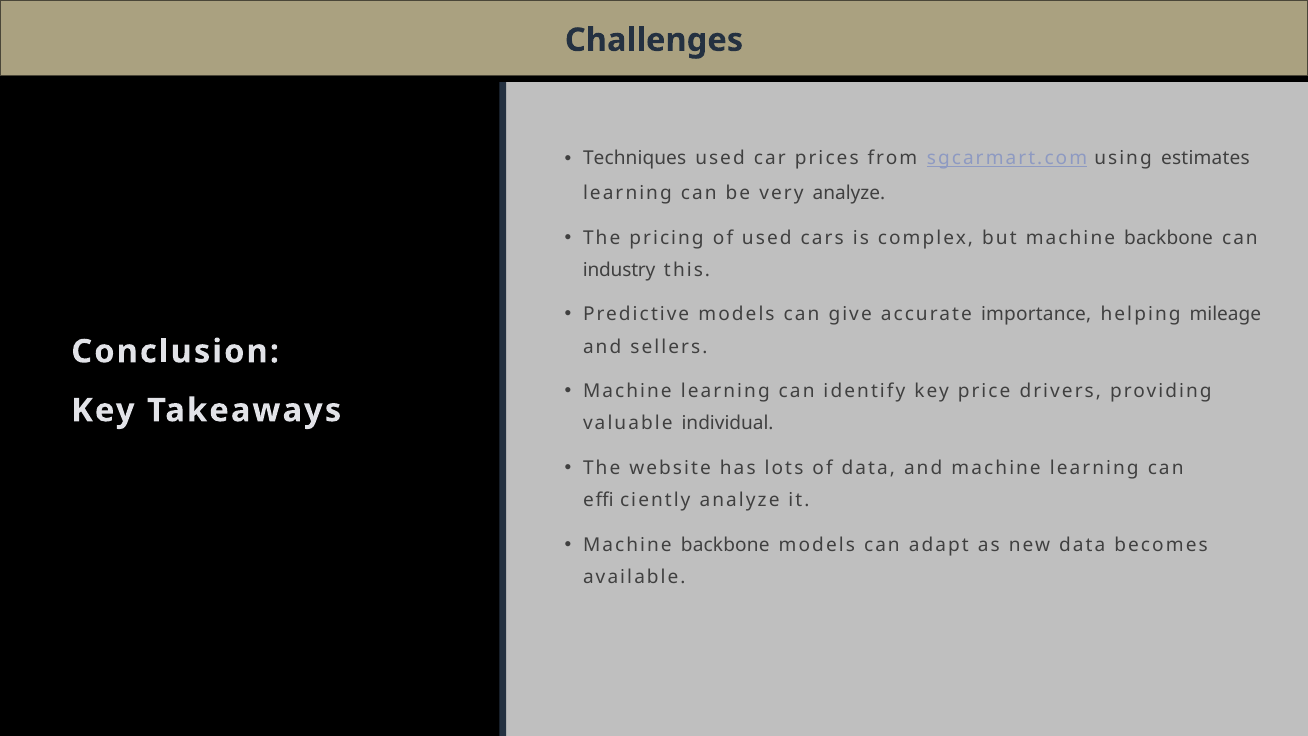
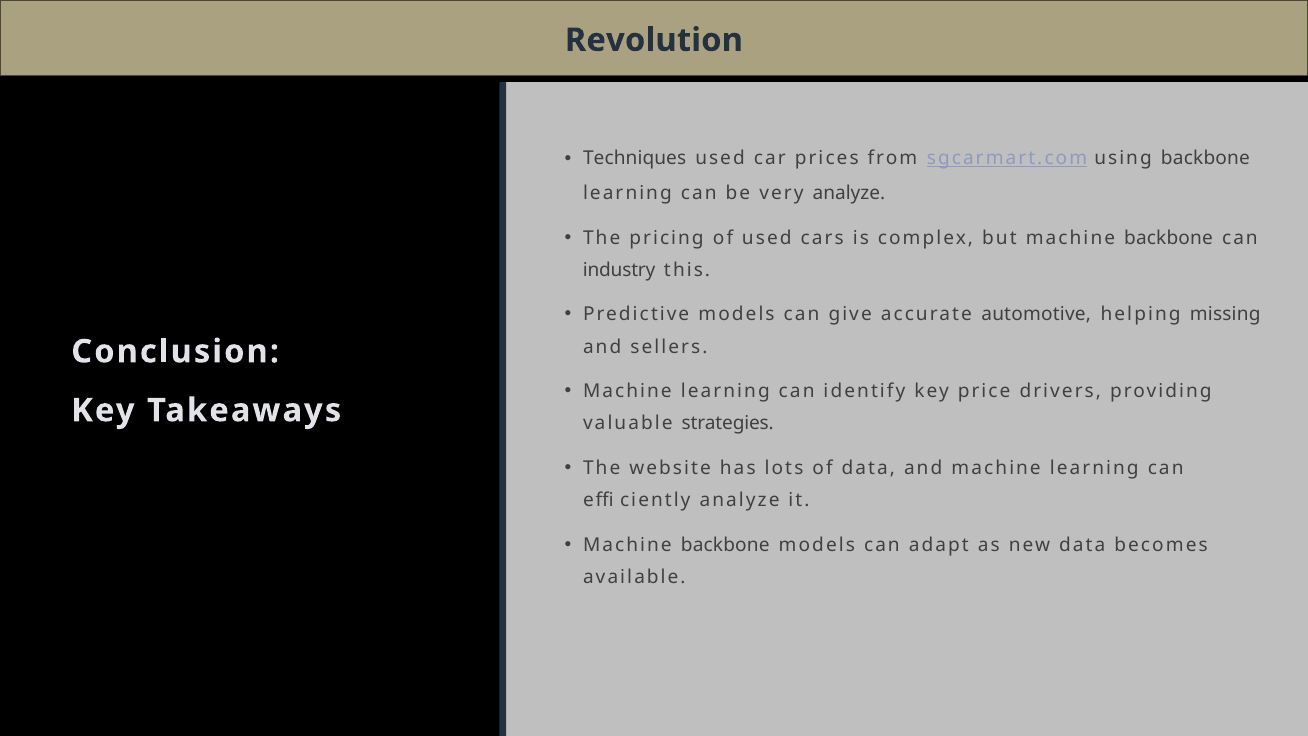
Challenges: Challenges -> Revolution
using estimates: estimates -> backbone
importance: importance -> automotive
mileage: mileage -> missing
individual: individual -> strategies
